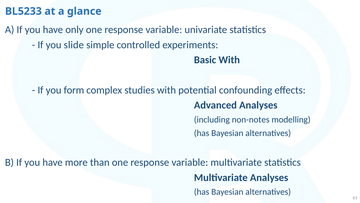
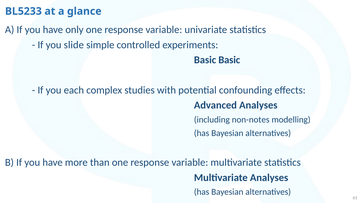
Basic With: With -> Basic
form: form -> each
